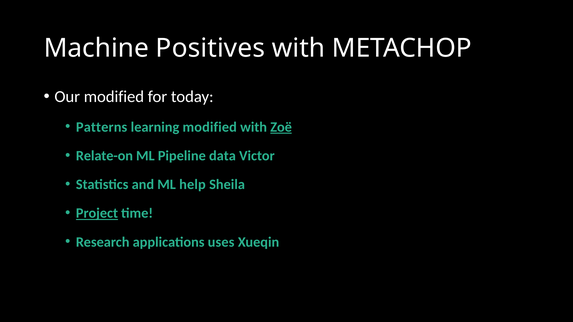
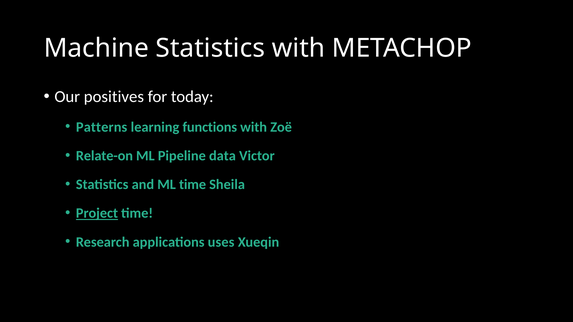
Machine Positives: Positives -> Statistics
Our modified: modified -> positives
learning modified: modified -> functions
Zoë underline: present -> none
ML help: help -> time
